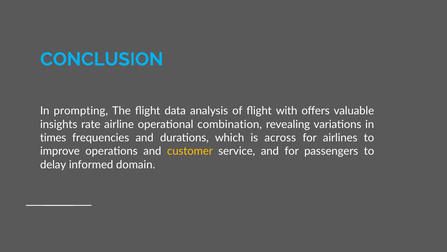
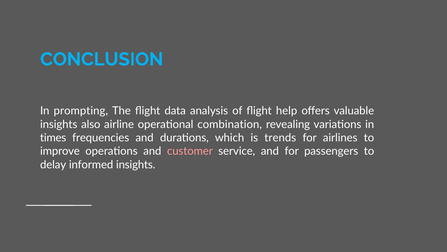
with: with -> help
rate: rate -> also
across: across -> trends
customer colour: yellow -> pink
informed domain: domain -> insights
